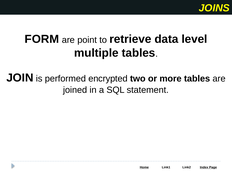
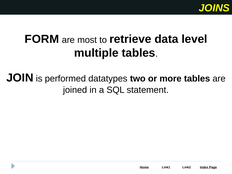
point: point -> most
encrypted: encrypted -> datatypes
